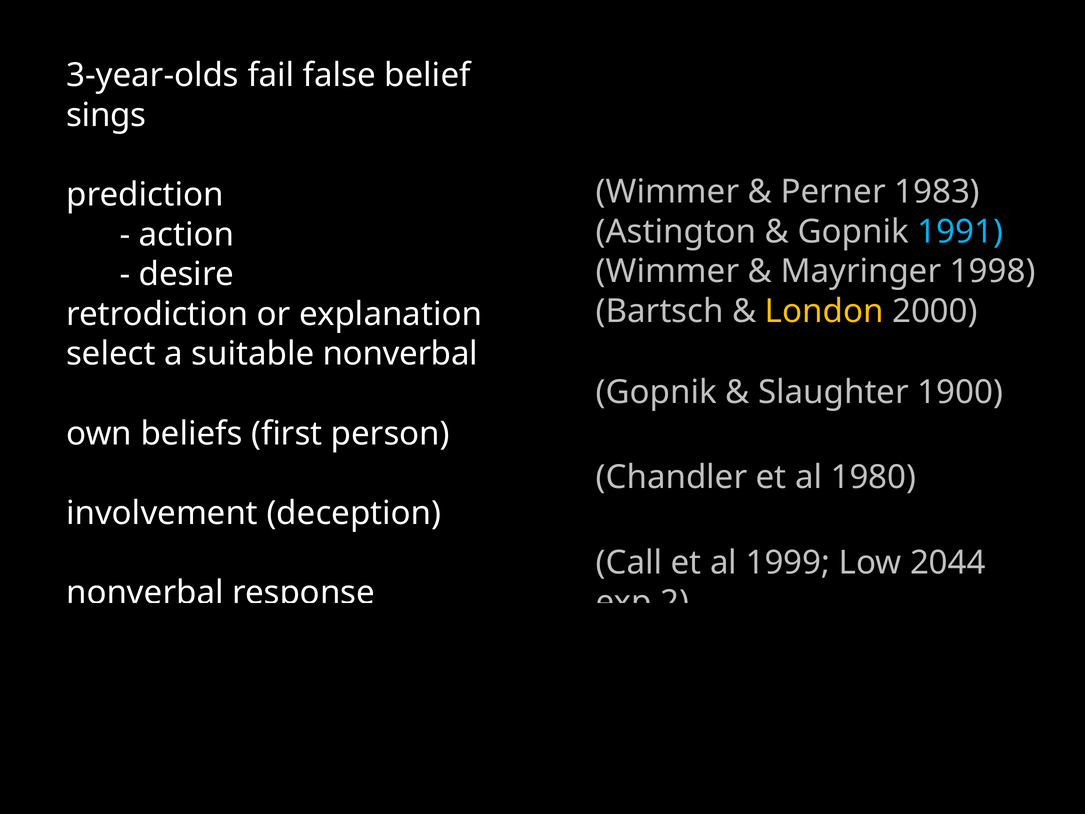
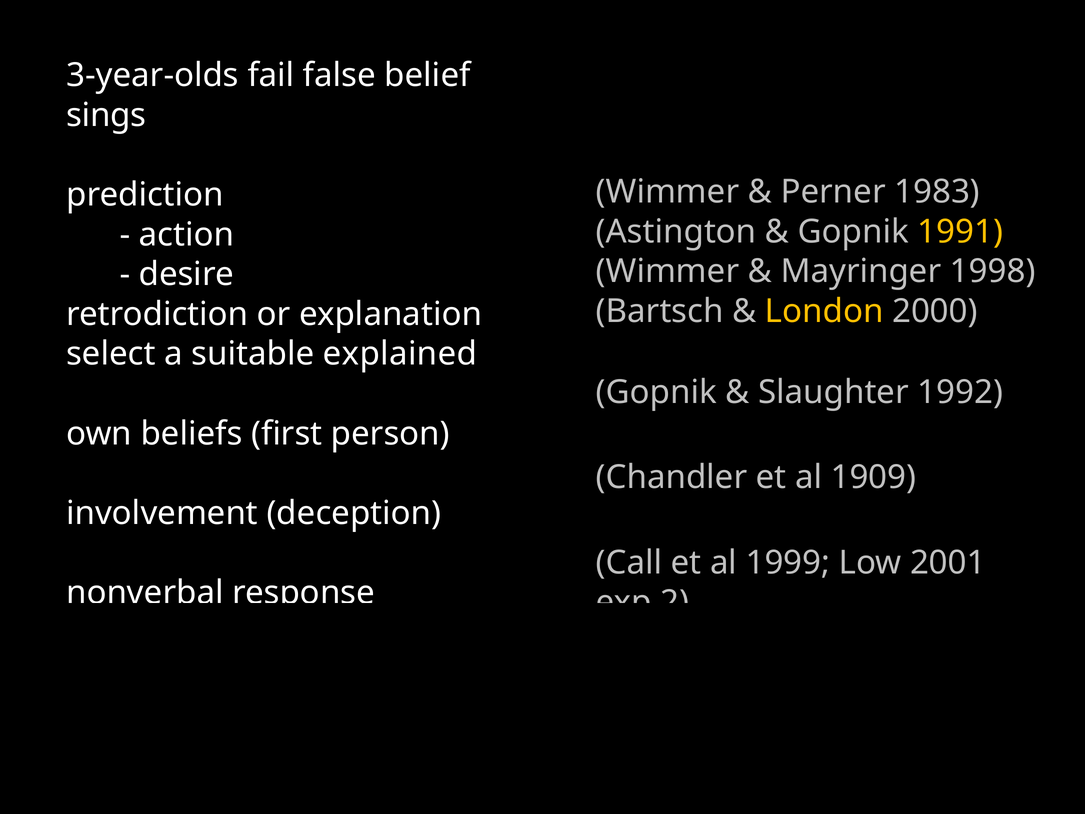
1991 colour: light blue -> yellow
suitable nonverbal: nonverbal -> explained
1900: 1900 -> 1992
1980: 1980 -> 1909
2044: 2044 -> 2001
